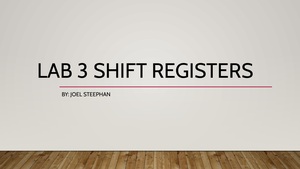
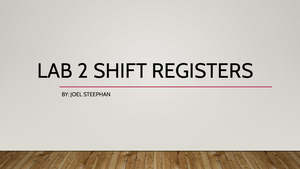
3: 3 -> 2
